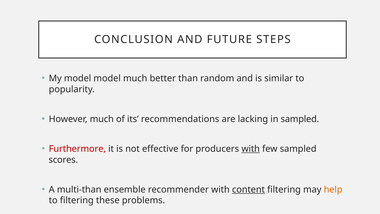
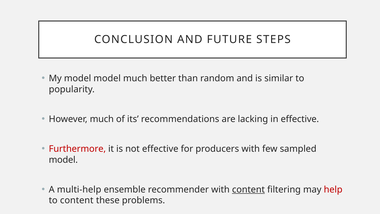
in sampled: sampled -> effective
with at (251, 149) underline: present -> none
scores at (63, 160): scores -> model
multi-than: multi-than -> multi-help
help colour: orange -> red
to filtering: filtering -> content
